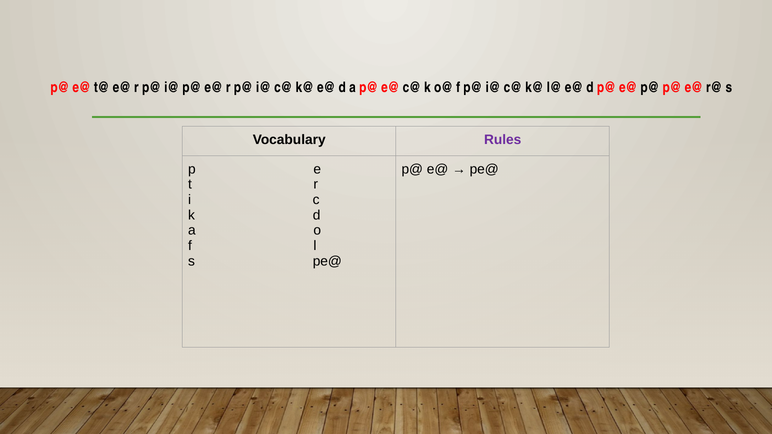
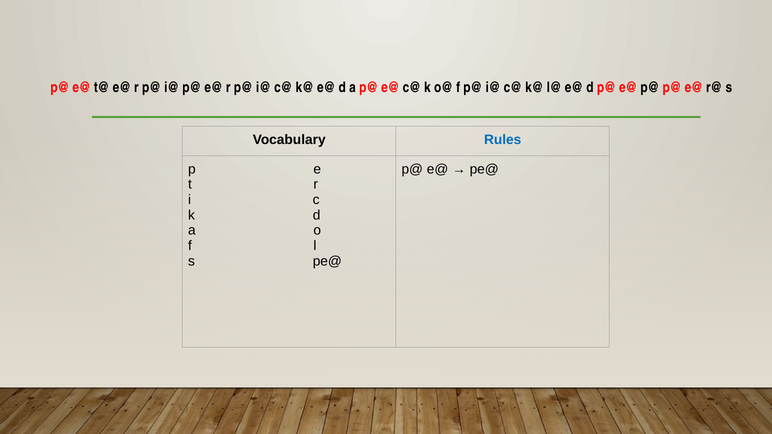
Rules colour: purple -> blue
